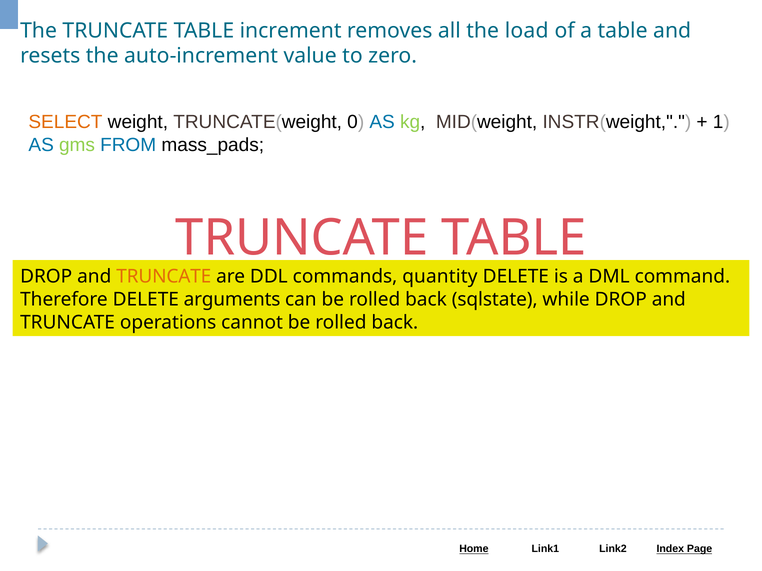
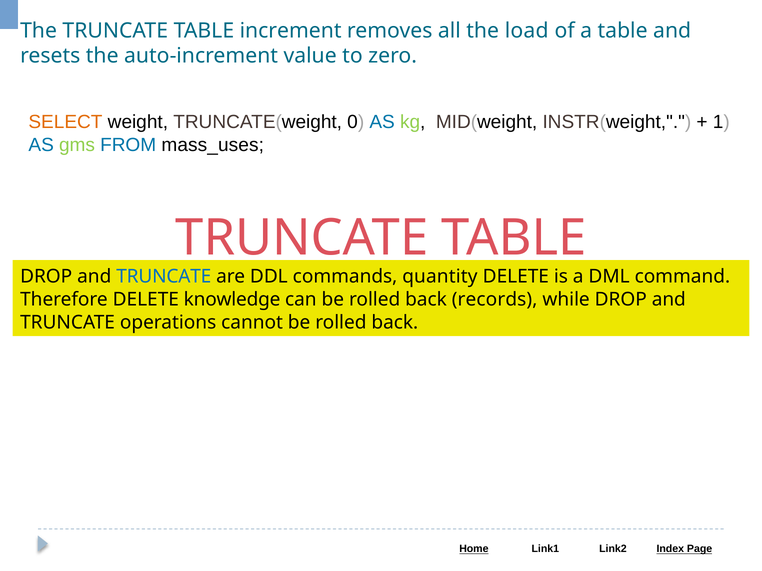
mass_pads: mass_pads -> mass_uses
TRUNCATE at (164, 277) colour: orange -> blue
arguments: arguments -> knowledge
sqlstate: sqlstate -> records
